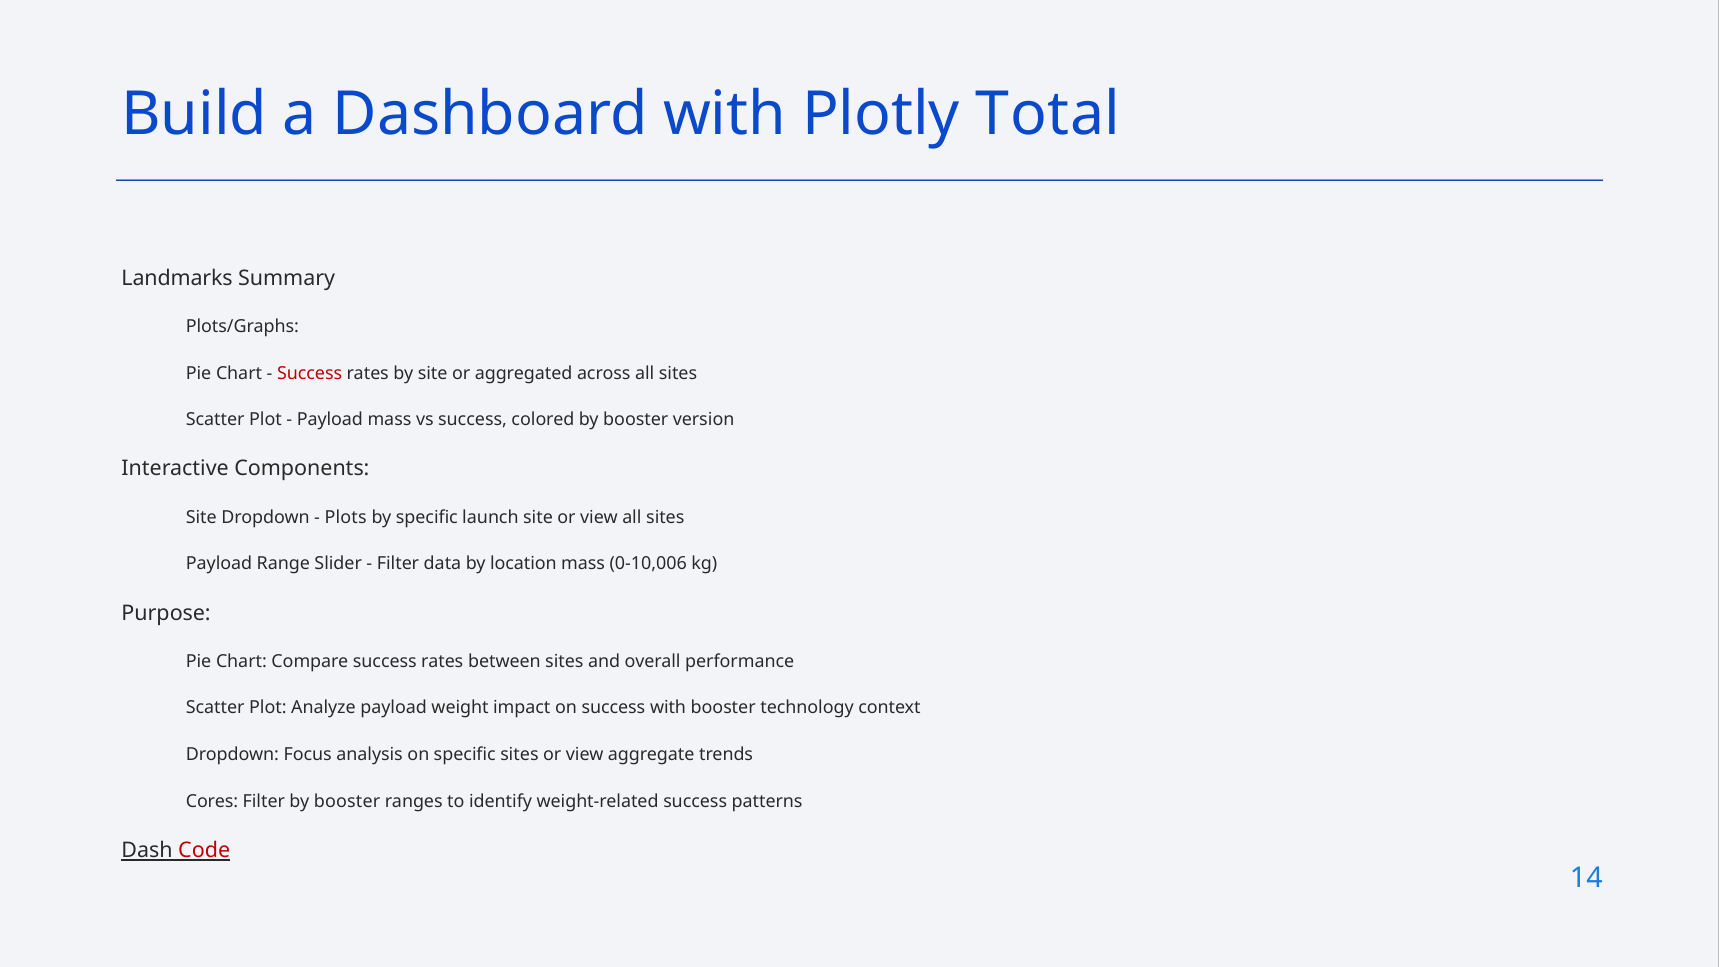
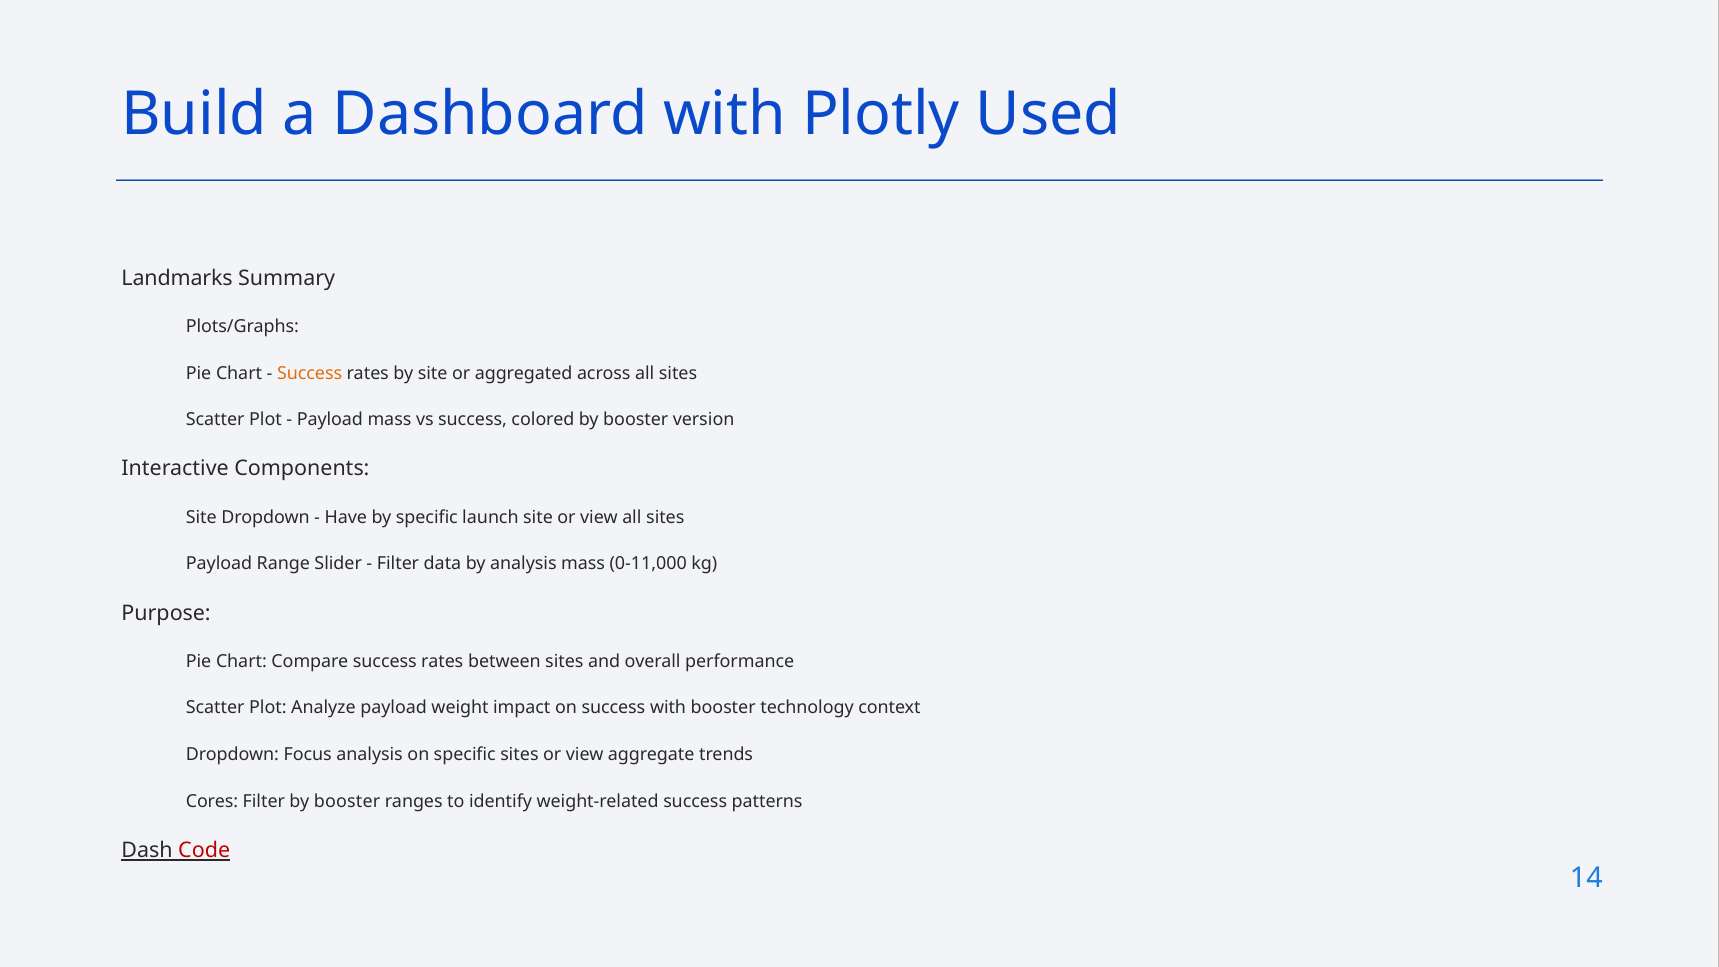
Total: Total -> Used
Success at (310, 373) colour: red -> orange
Plots: Plots -> Have
by location: location -> analysis
0-10,006: 0-10,006 -> 0-11,000
